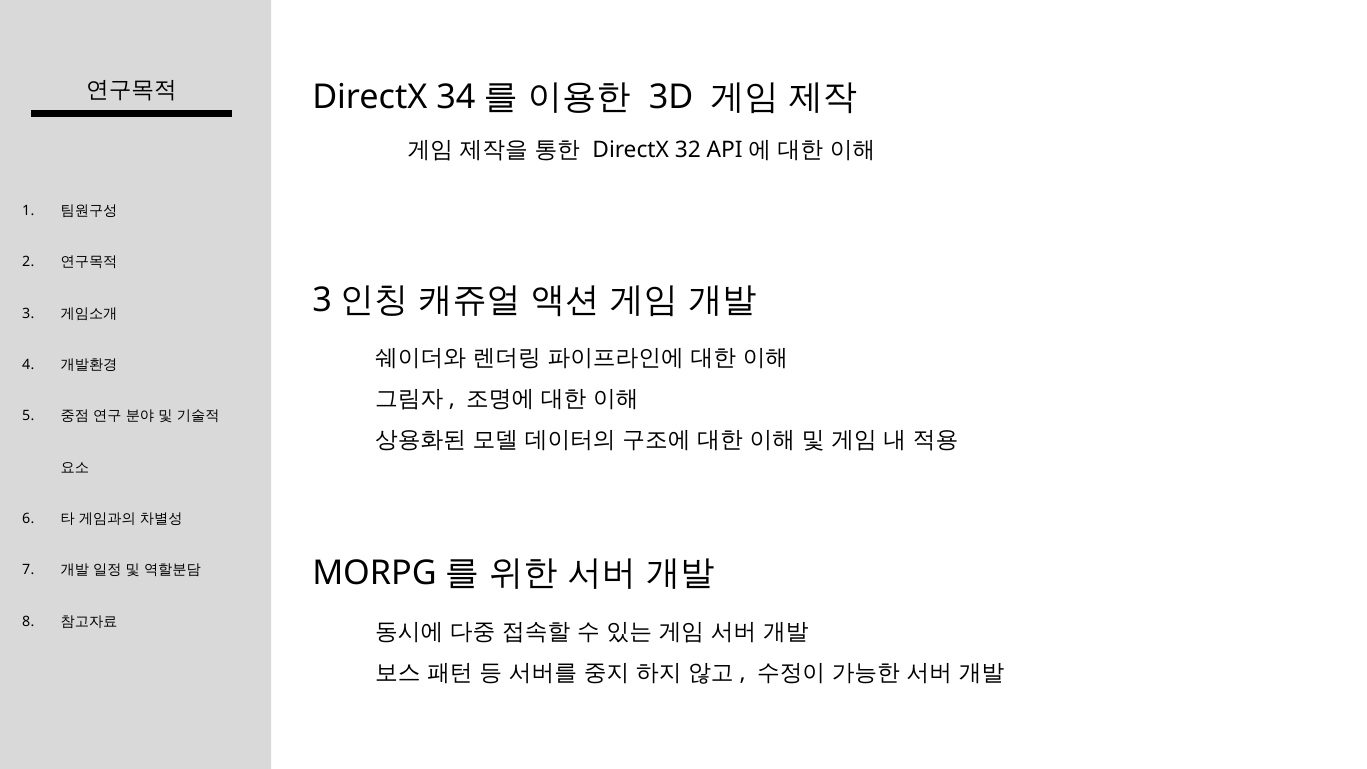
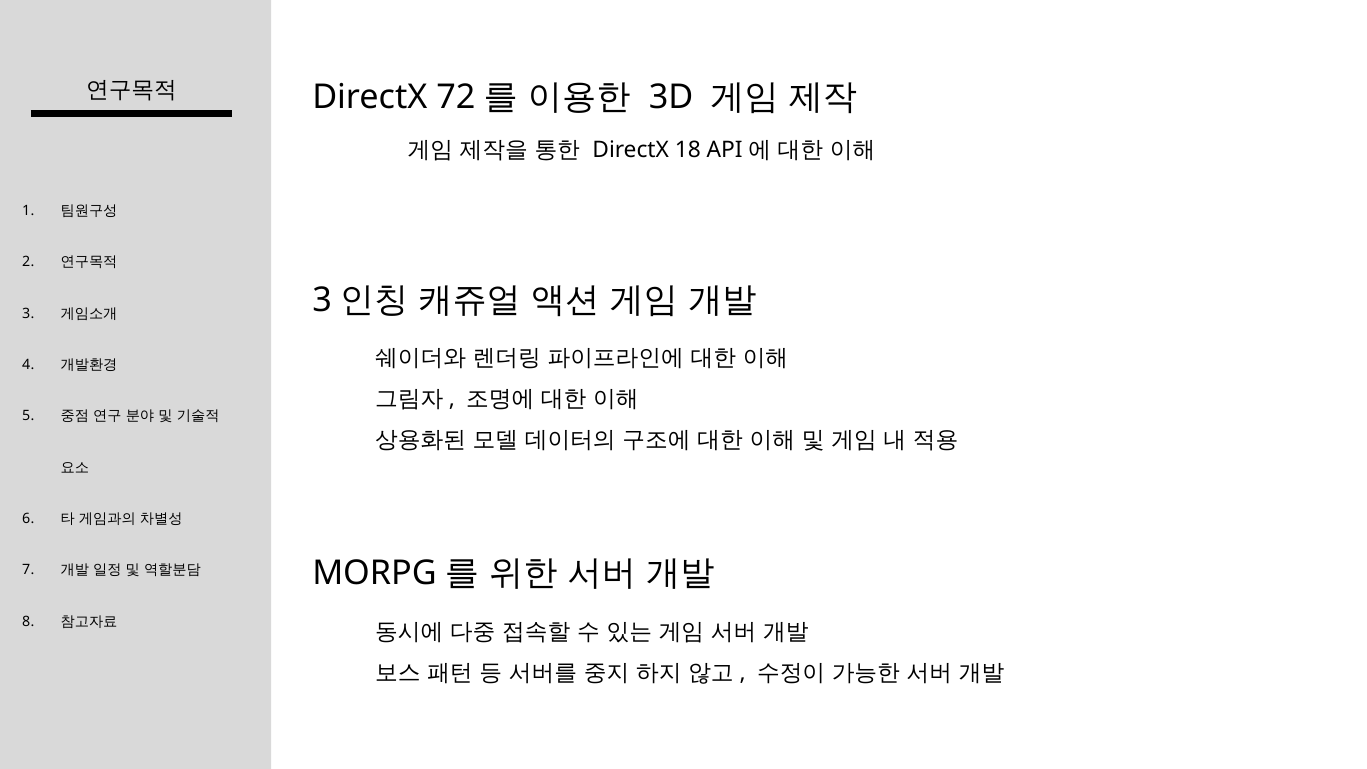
34: 34 -> 72
32: 32 -> 18
